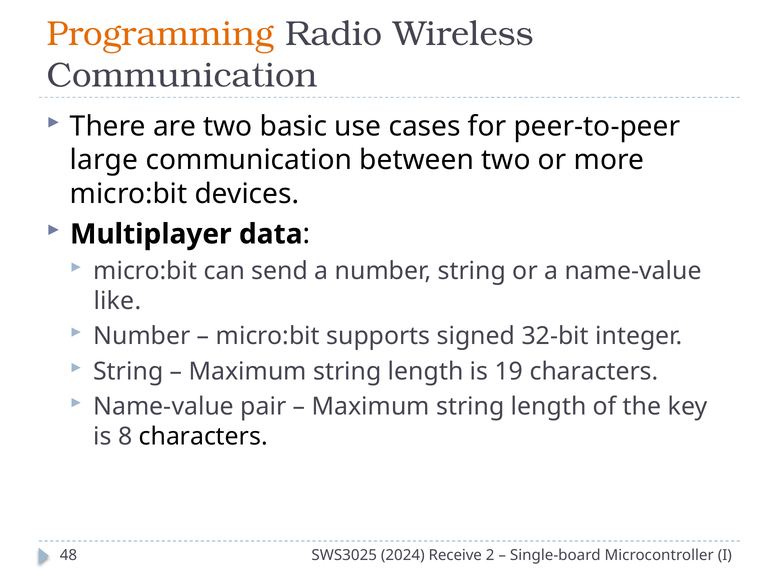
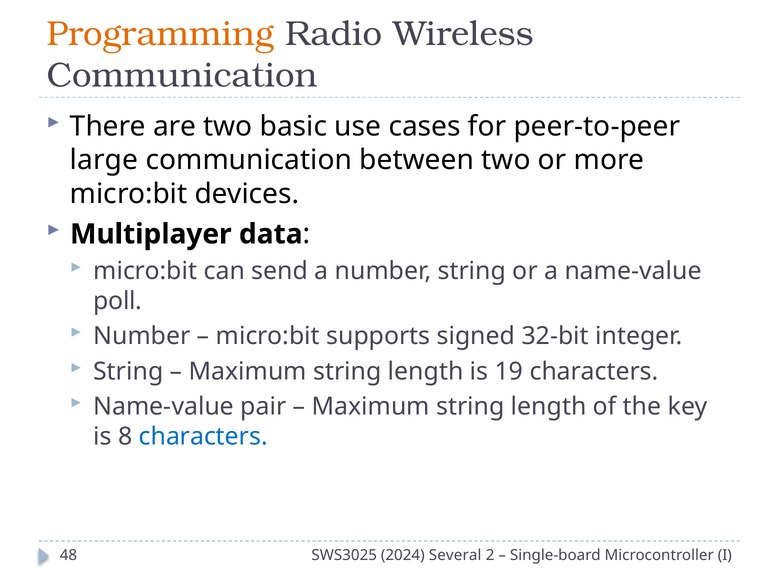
like: like -> poll
characters at (203, 437) colour: black -> blue
Receive: Receive -> Several
